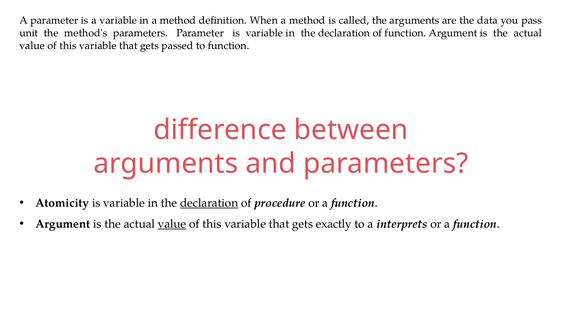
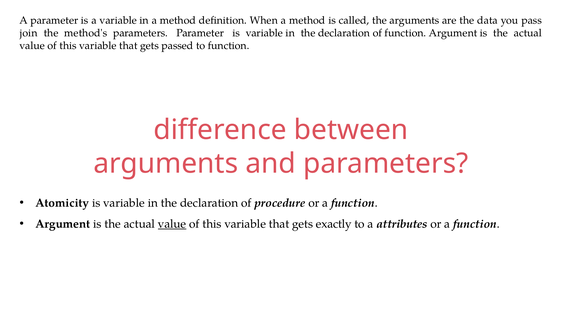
unit: unit -> join
declaration at (209, 203) underline: present -> none
interprets: interprets -> attributes
